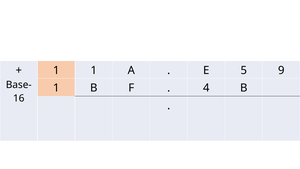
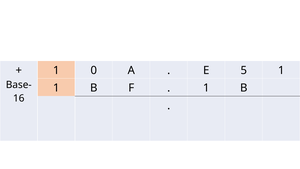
1 1: 1 -> 0
5 9: 9 -> 1
4 at (206, 88): 4 -> 1
